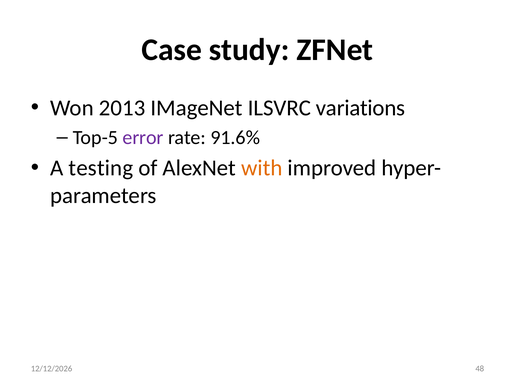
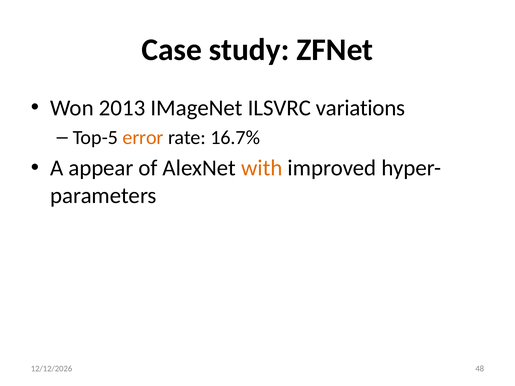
error colour: purple -> orange
91.6%: 91.6% -> 16.7%
testing: testing -> appear
